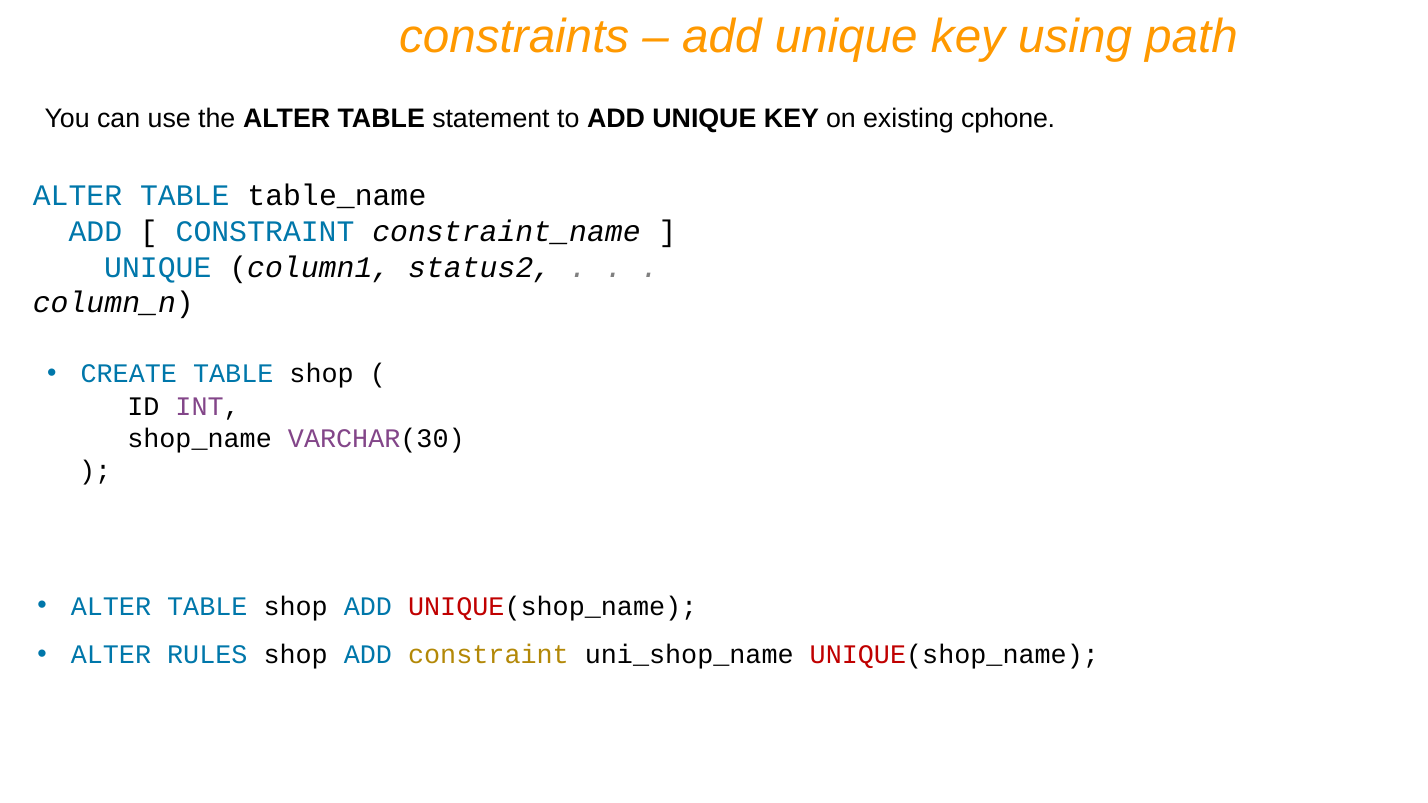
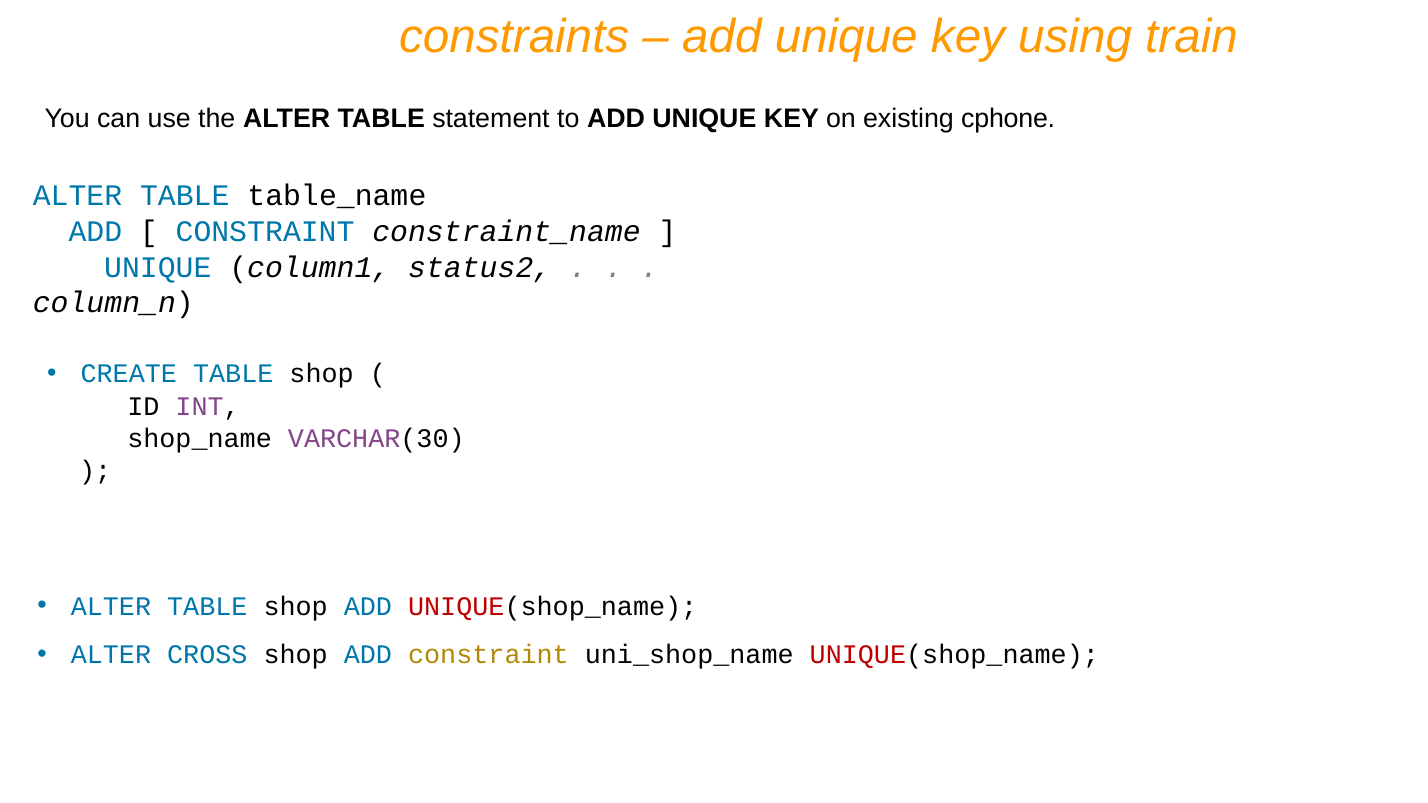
path: path -> train
RULES: RULES -> CROSS
